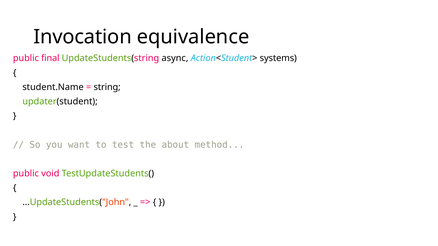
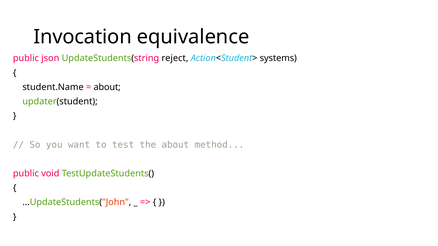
final: final -> json
async: async -> reject
string at (107, 87): string -> about
